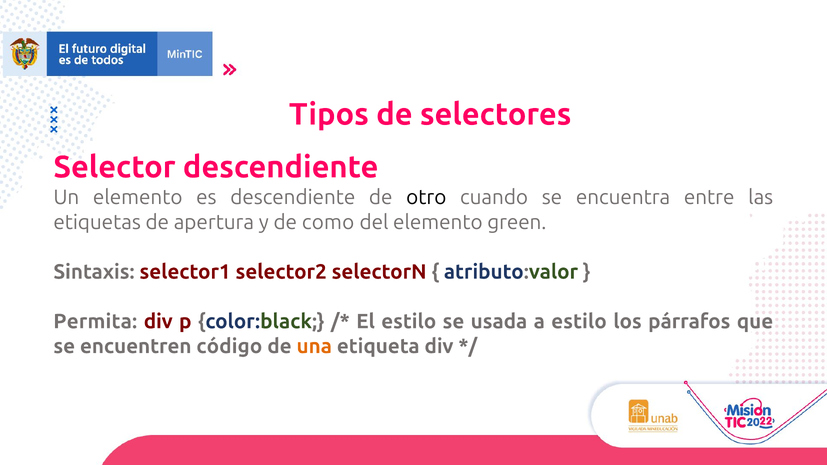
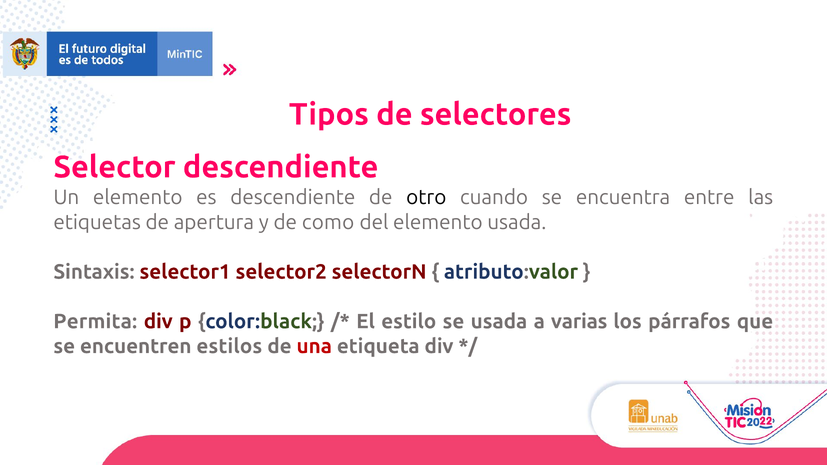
elemento green: green -> usada
a estilo: estilo -> varias
código: código -> estilos
una colour: orange -> red
